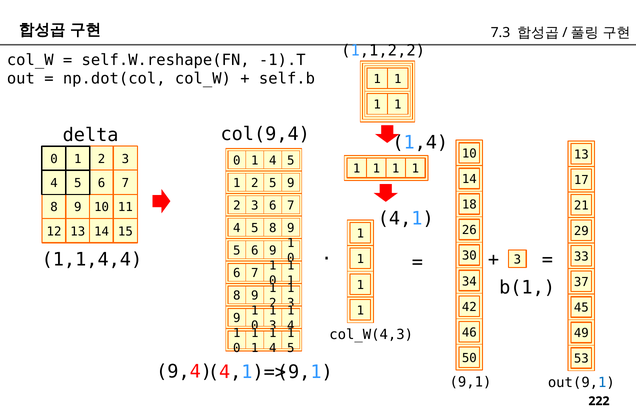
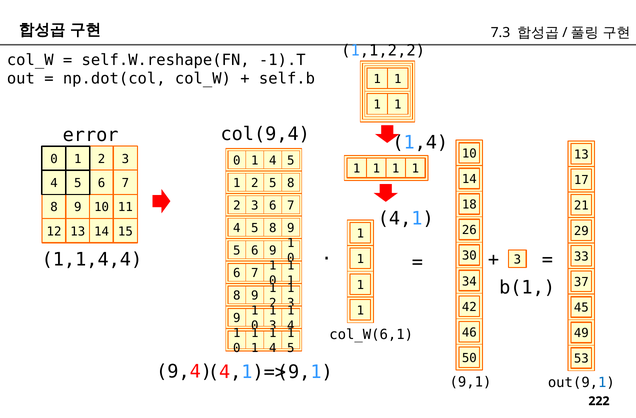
delta: delta -> error
2 5 9: 9 -> 8
col_W(4,3: col_W(4,3 -> col_W(6,1
